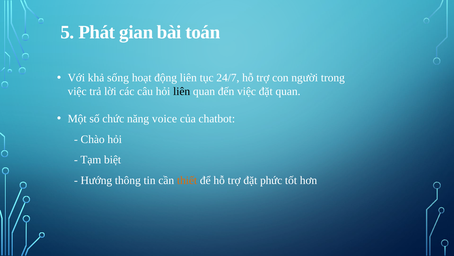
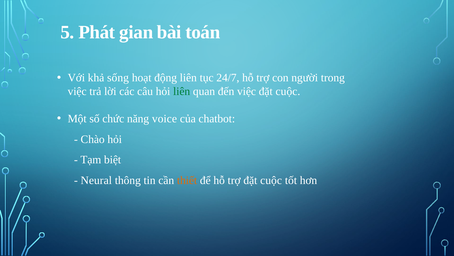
liên at (182, 91) colour: black -> green
việc đặt quan: quan -> cuộc
Hướng: Hướng -> Neural
trợ đặt phức: phức -> cuộc
